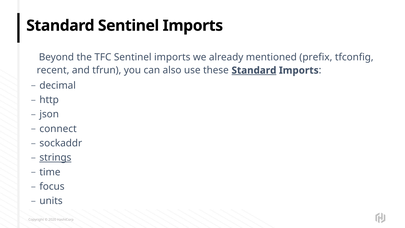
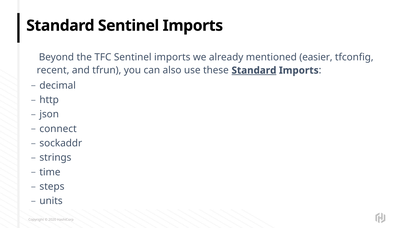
prefix: prefix -> easier
strings underline: present -> none
focus: focus -> steps
